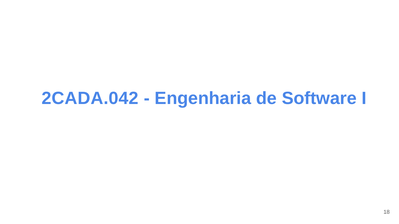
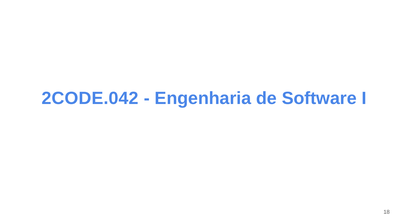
2CADA.042: 2CADA.042 -> 2CODE.042
